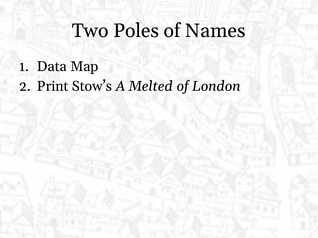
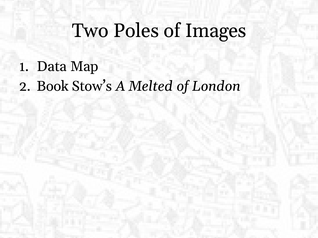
Names: Names -> Images
Print: Print -> Book
